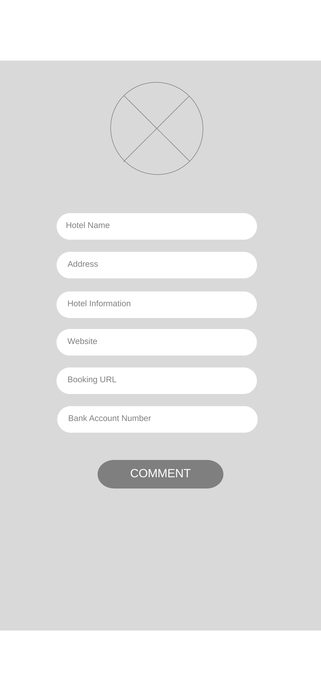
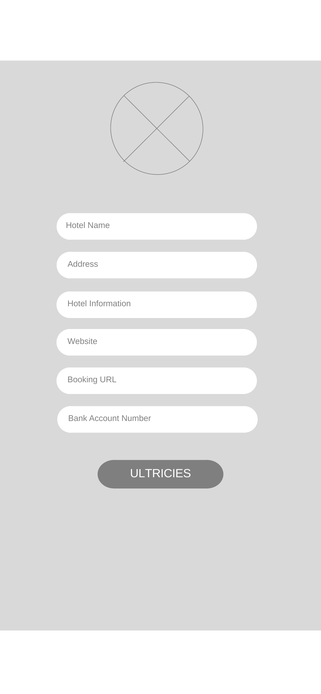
COMMENT: COMMENT -> ULTRICIES
